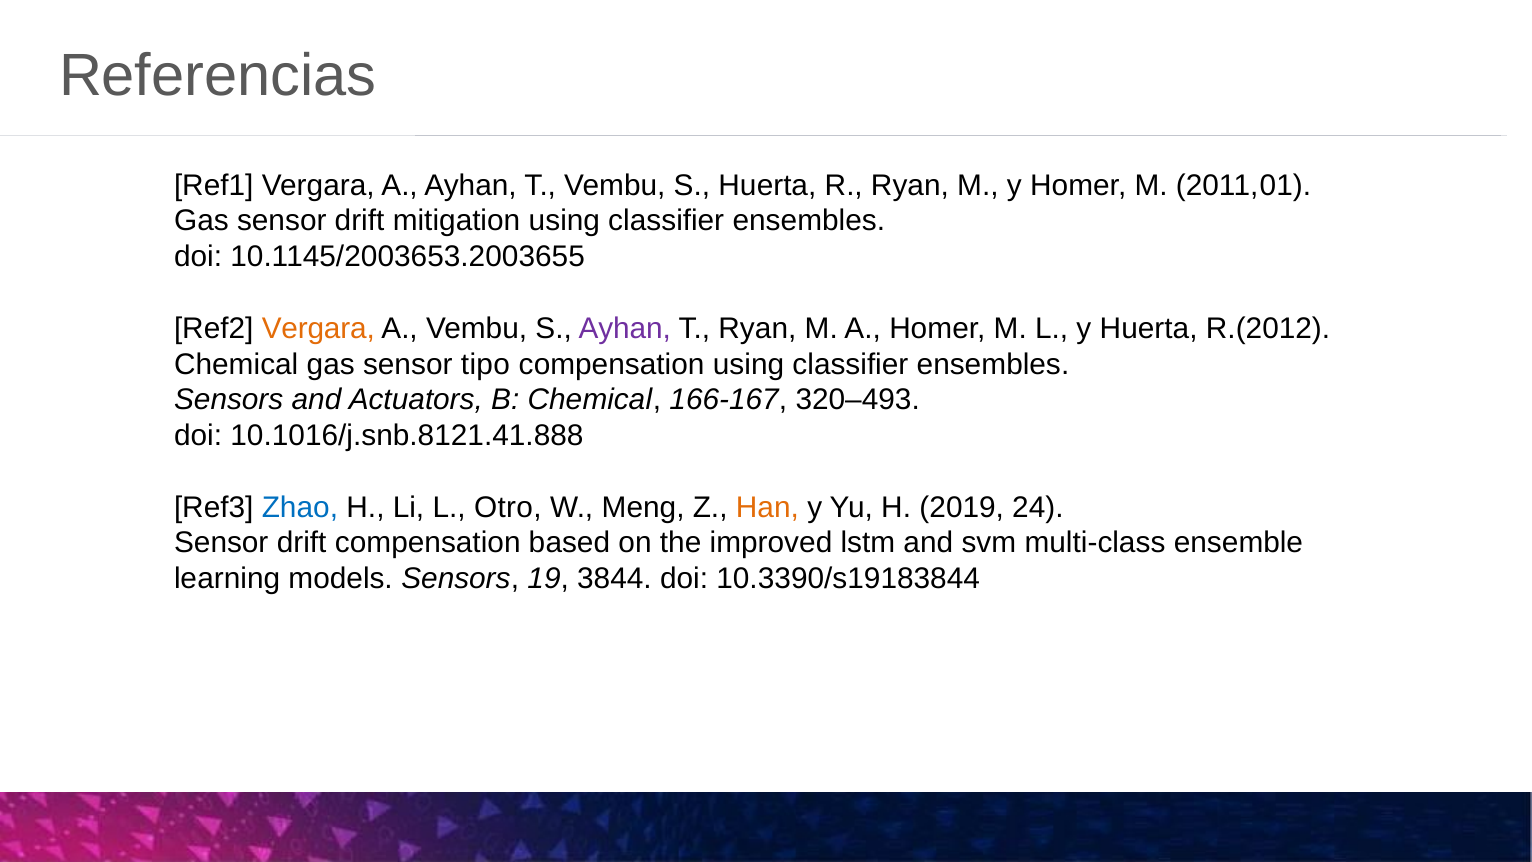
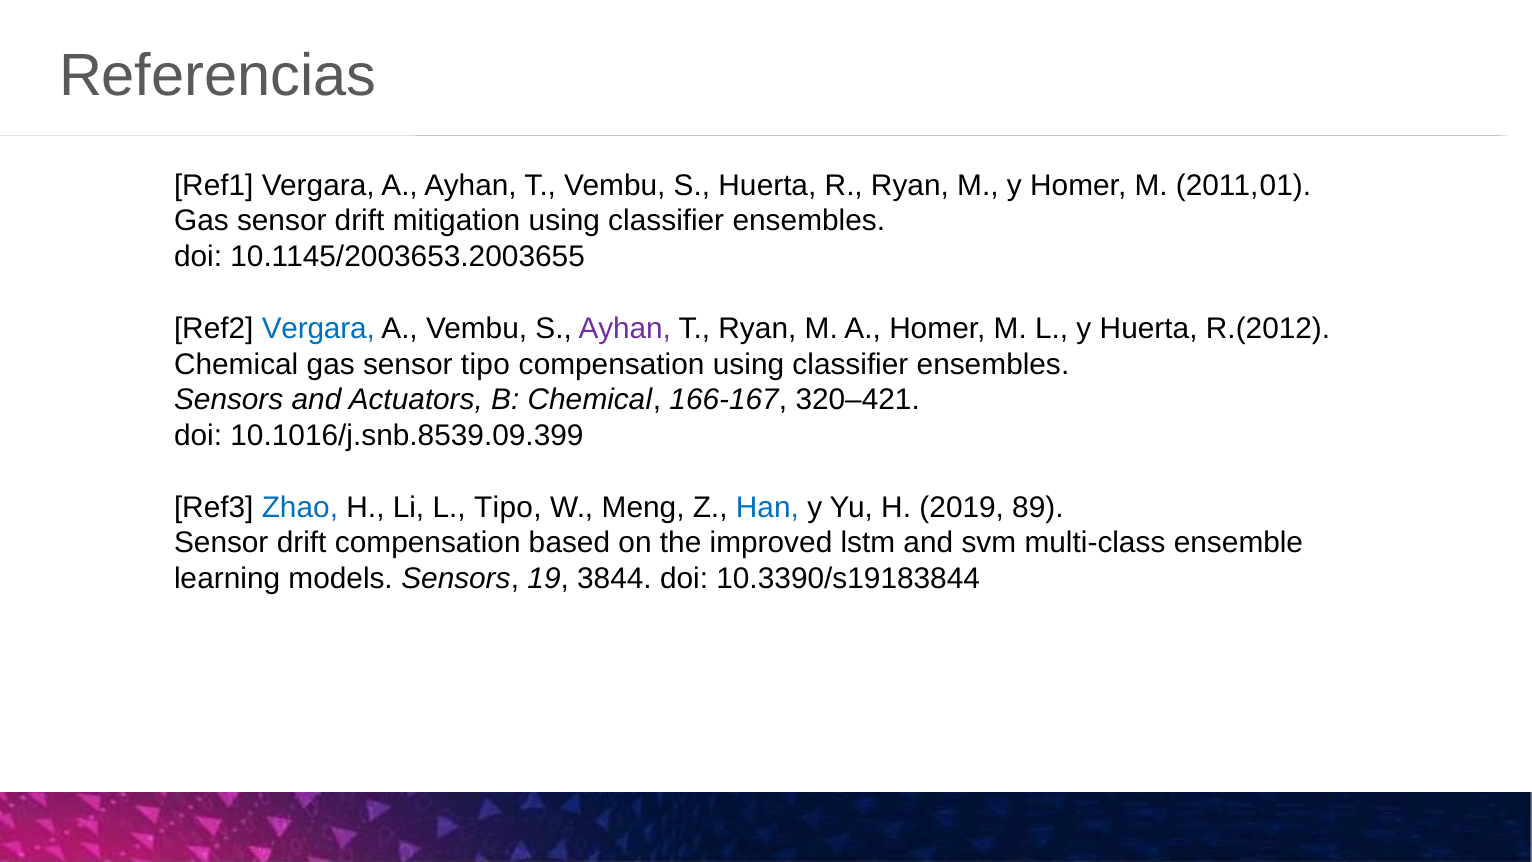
Vergara at (318, 328) colour: orange -> blue
320–493: 320–493 -> 320–421
10.1016/j.snb.8121.41.888: 10.1016/j.snb.8121.41.888 -> 10.1016/j.snb.8539.09.399
L Otro: Otro -> Tipo
Han colour: orange -> blue
24: 24 -> 89
